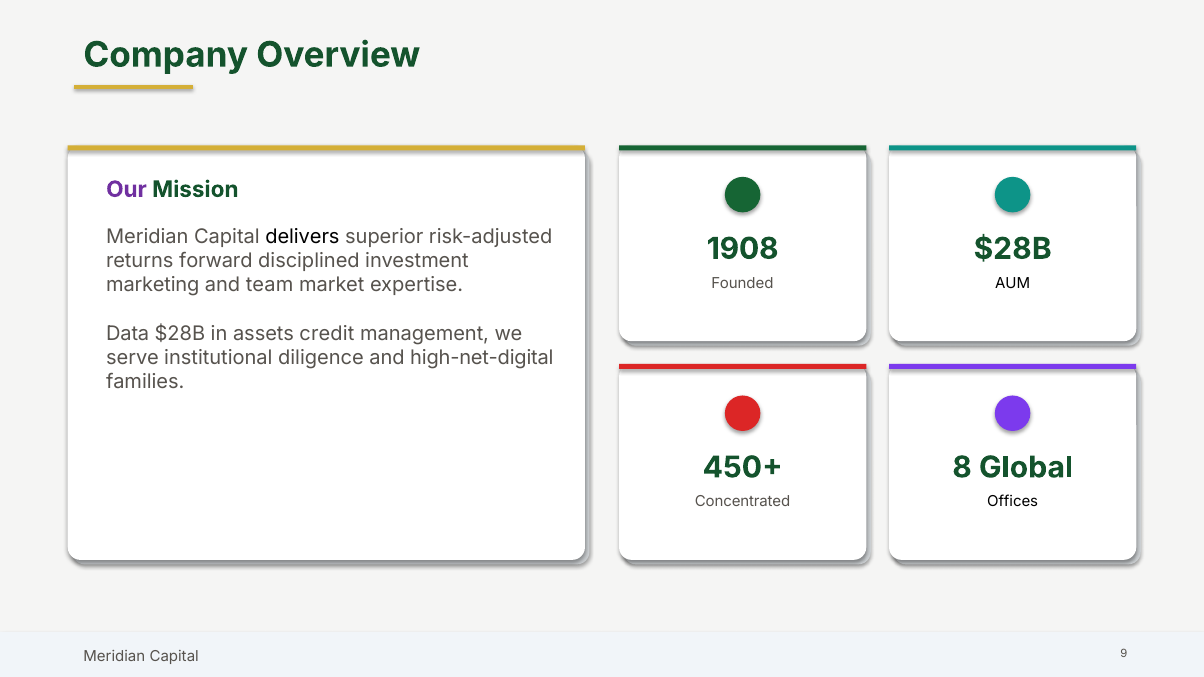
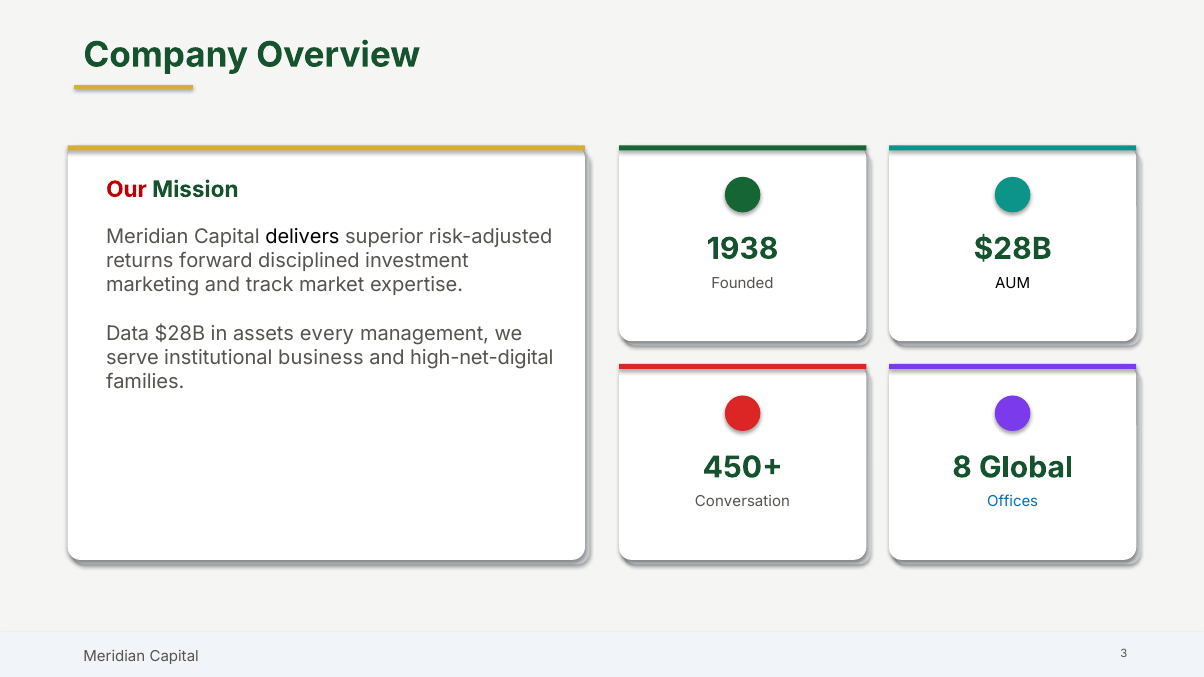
Our colour: purple -> red
1908: 1908 -> 1938
team: team -> track
credit: credit -> every
diligence: diligence -> business
Concentrated: Concentrated -> Conversation
Offices colour: black -> blue
9: 9 -> 3
